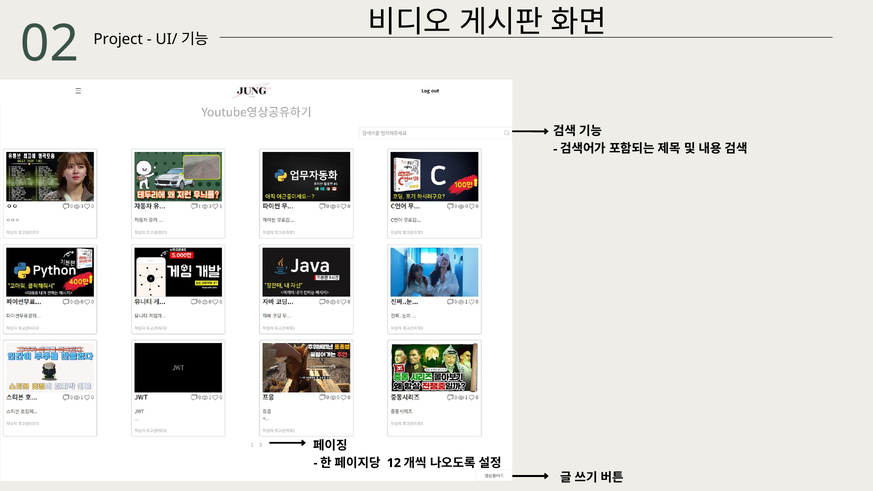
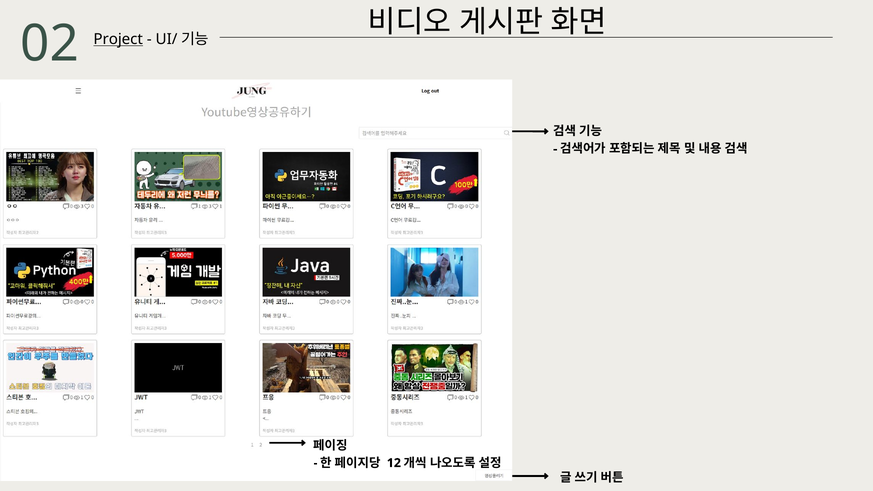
Project underline: none -> present
